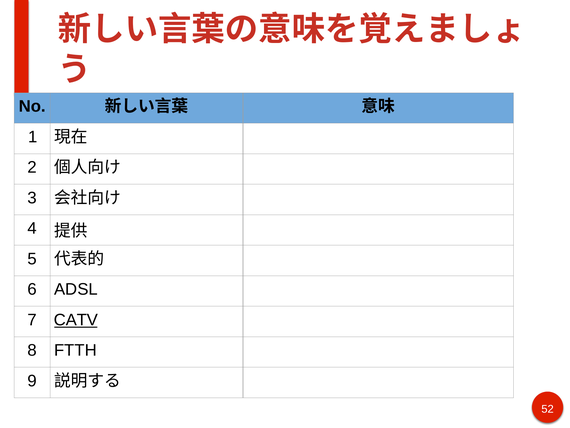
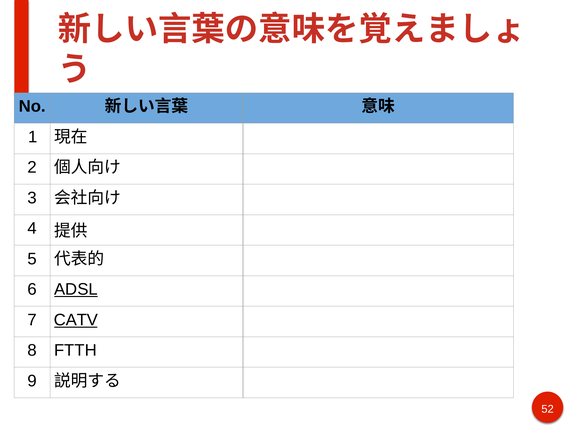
ADSL underline: none -> present
